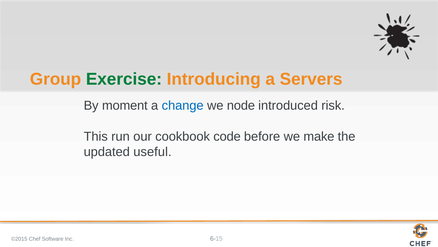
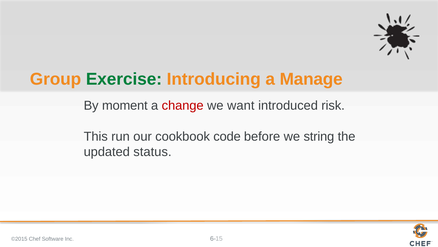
Servers: Servers -> Manage
change colour: blue -> red
node: node -> want
make: make -> string
useful: useful -> status
